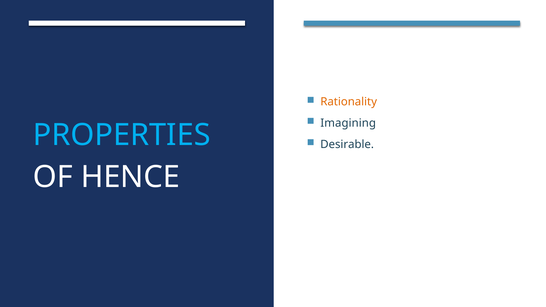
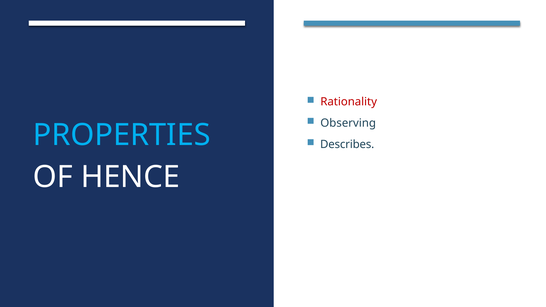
Rationality colour: orange -> red
Imagining: Imagining -> Observing
Desirable: Desirable -> Describes
